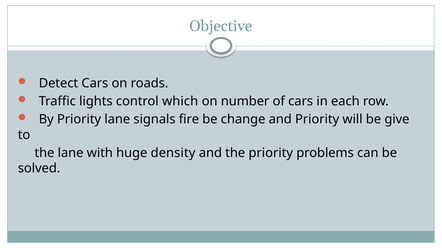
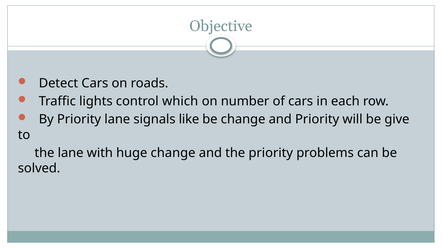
fire: fire -> like
huge density: density -> change
